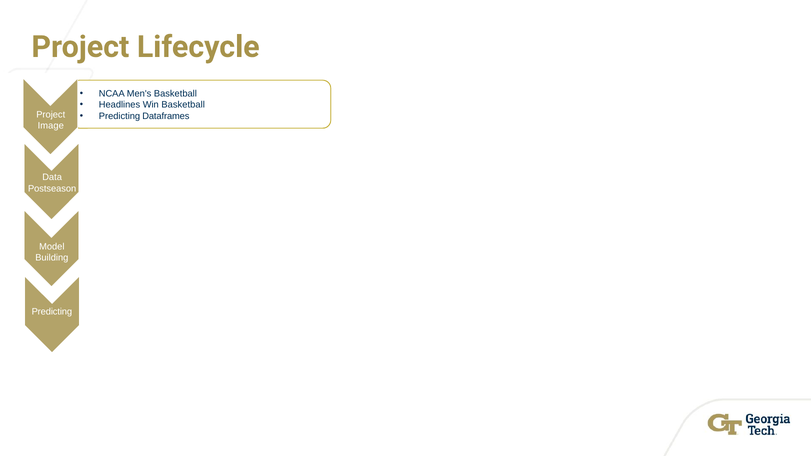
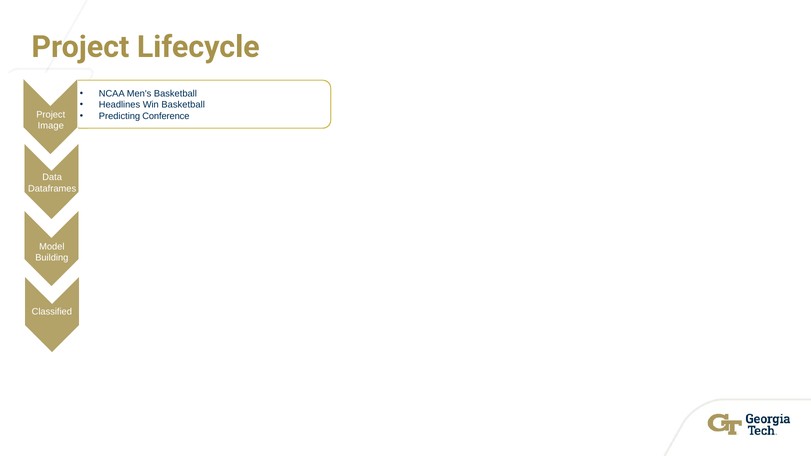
Dataframes: Dataframes -> Conference
Postseason: Postseason -> Dataframes
Predicting at (52, 312): Predicting -> Classified
